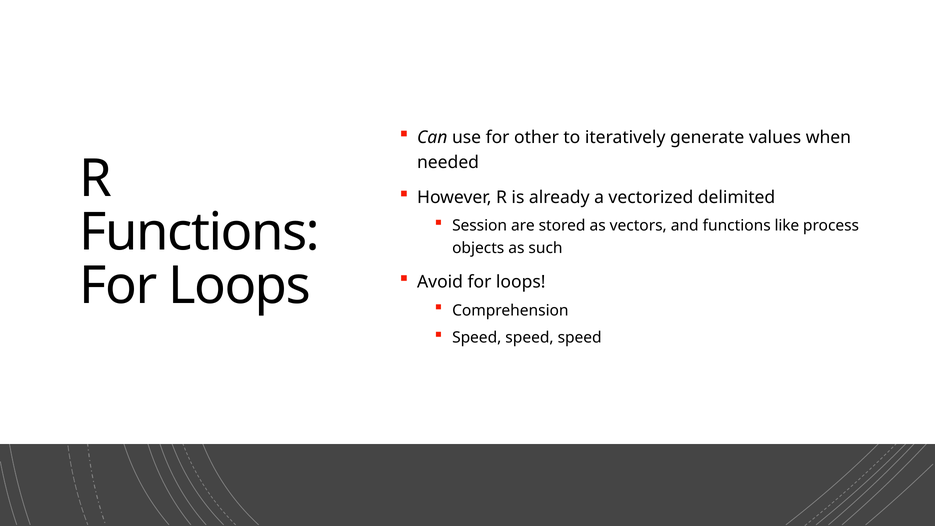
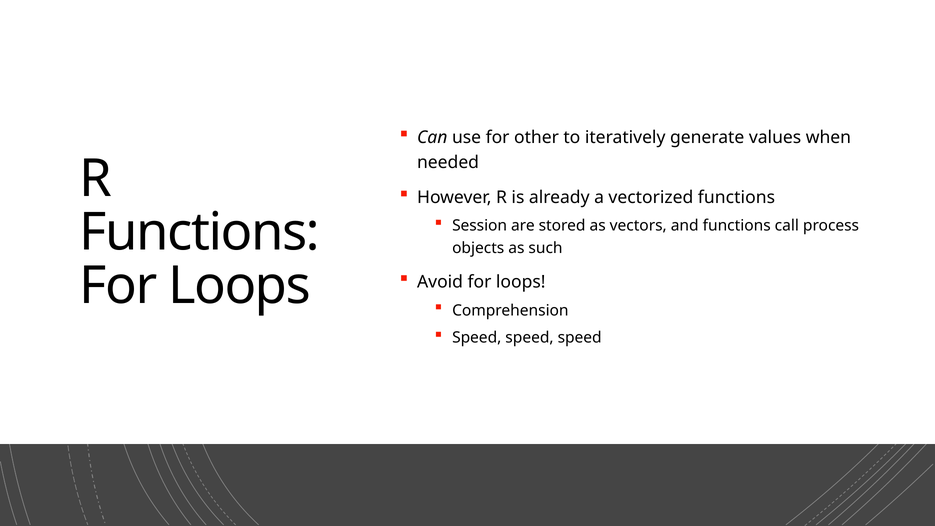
vectorized delimited: delimited -> functions
like: like -> call
